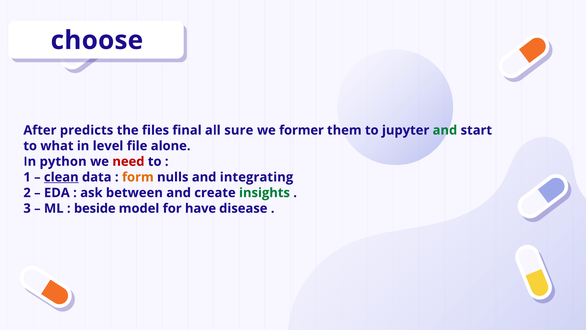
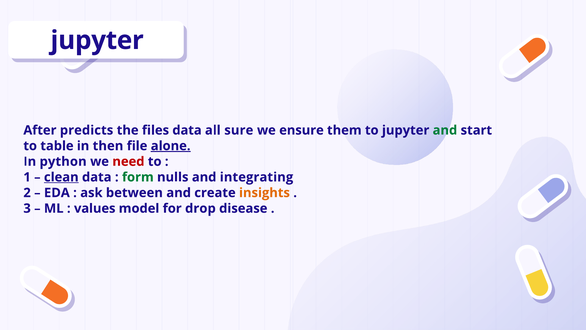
choose at (97, 40): choose -> jupyter
files final: final -> data
former: former -> ensure
what: what -> table
level: level -> then
alone underline: none -> present
form colour: orange -> green
insights colour: green -> orange
beside: beside -> values
have: have -> drop
